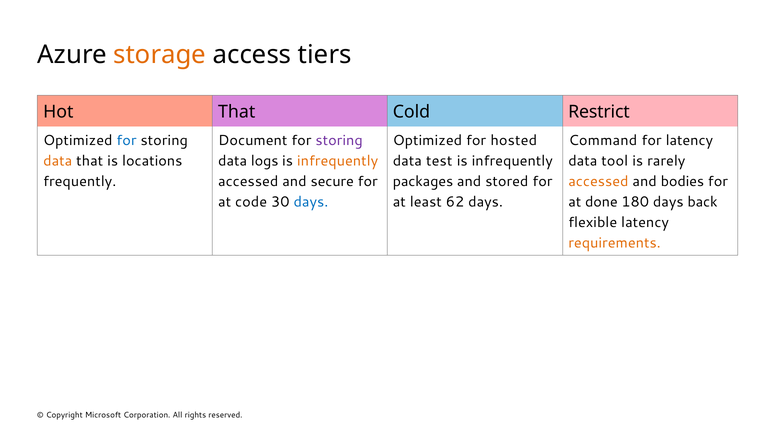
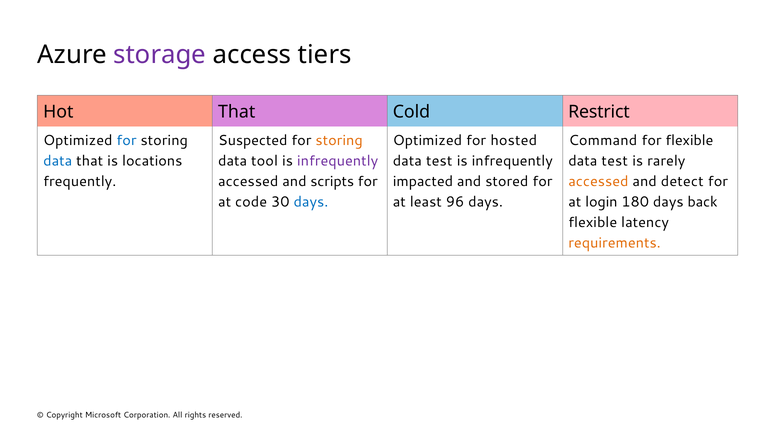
storage colour: orange -> purple
Document: Document -> Suspected
storing at (339, 140) colour: purple -> orange
for latency: latency -> flexible
data at (58, 161) colour: orange -> blue
logs: logs -> tool
infrequently at (338, 161) colour: orange -> purple
tool at (615, 161): tool -> test
secure: secure -> scripts
packages: packages -> impacted
bodies: bodies -> detect
62: 62 -> 96
done: done -> login
